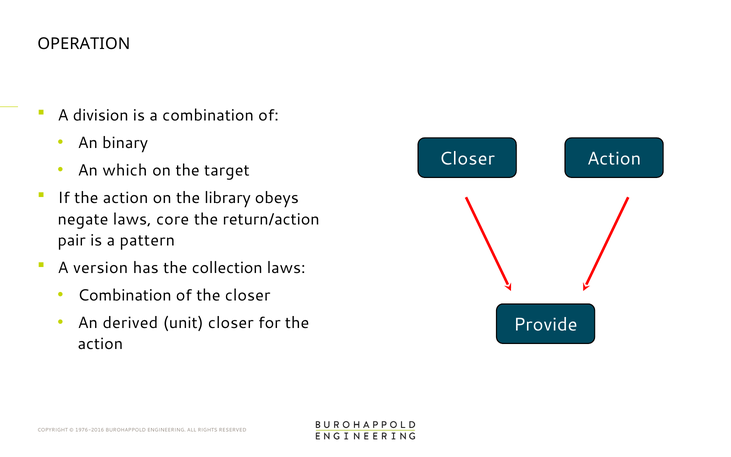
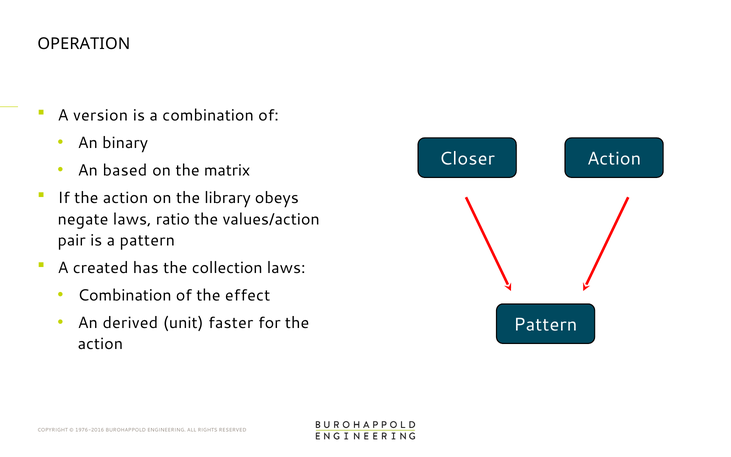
division: division -> version
which: which -> based
target: target -> matrix
core: core -> ratio
return/action: return/action -> values/action
version: version -> created
the closer: closer -> effect
unit closer: closer -> faster
Provide at (546, 325): Provide -> Pattern
